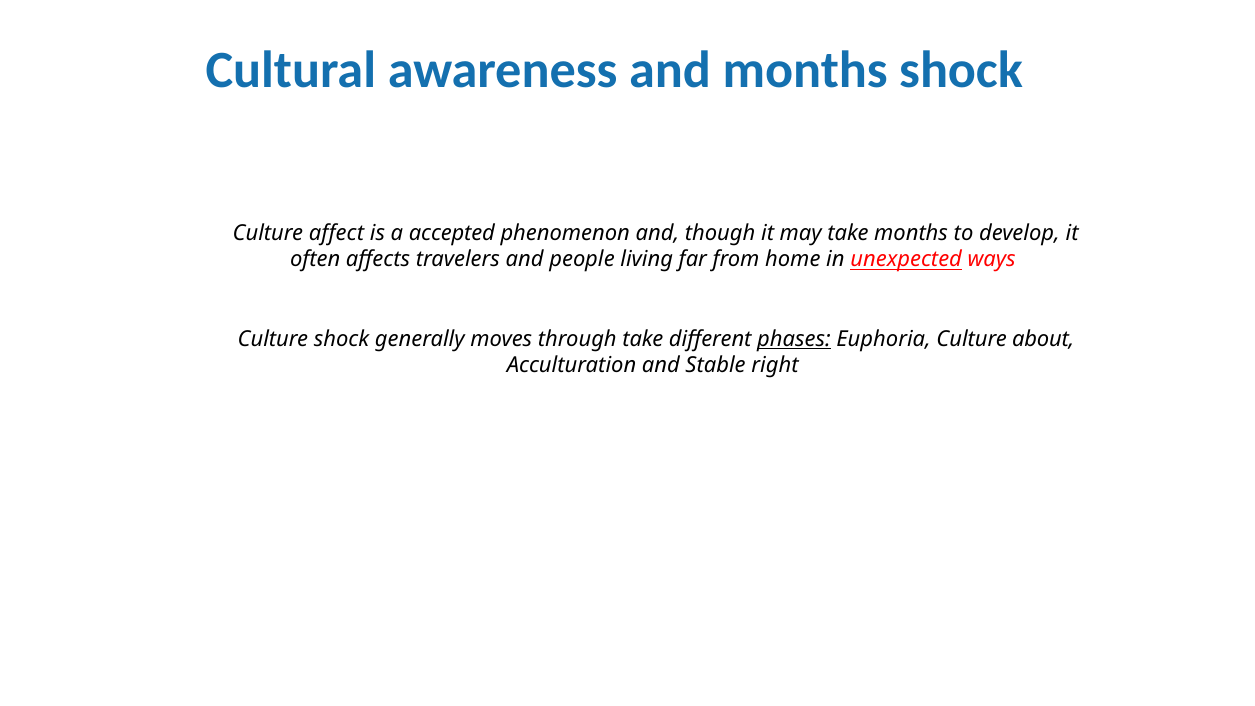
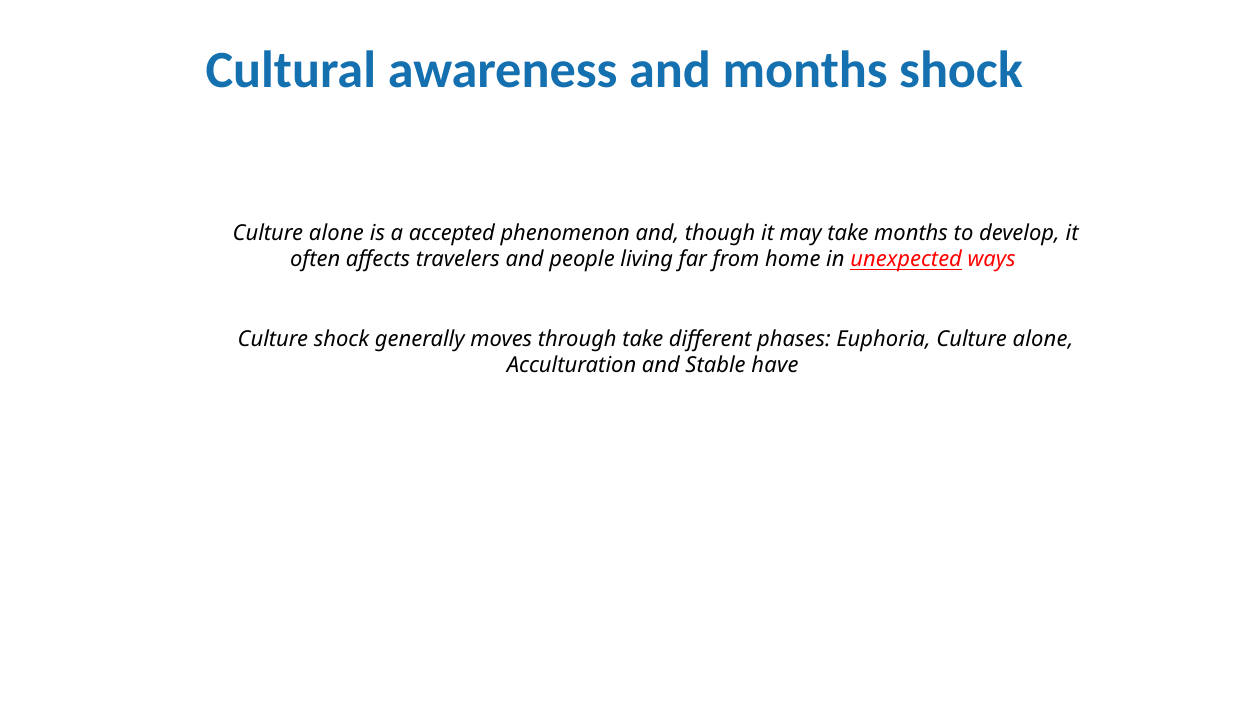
affect at (336, 233): affect -> alone
phases underline: present -> none
Euphoria Culture about: about -> alone
right: right -> have
